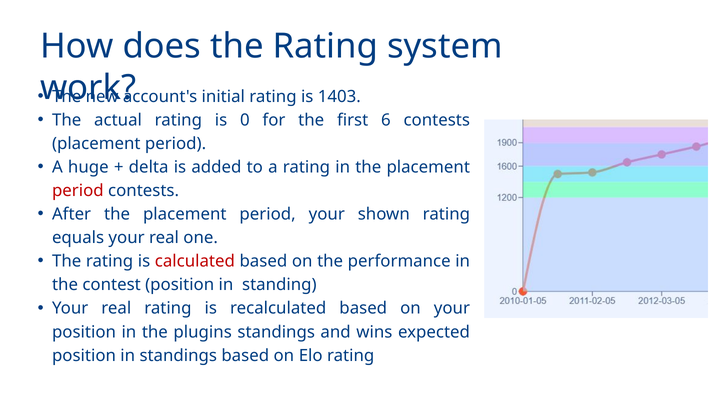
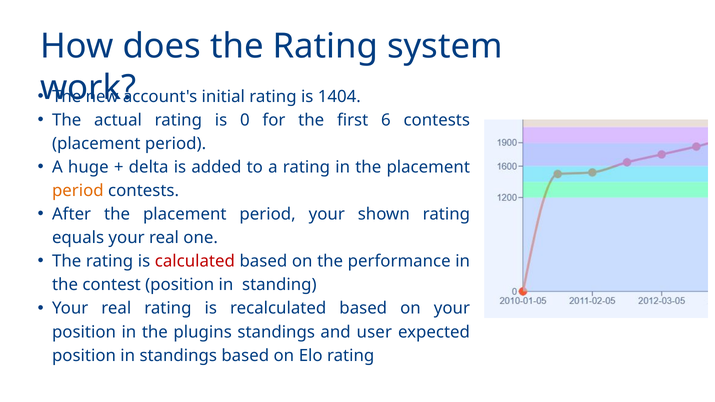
1403: 1403 -> 1404
period at (78, 191) colour: red -> orange
wins: wins -> user
